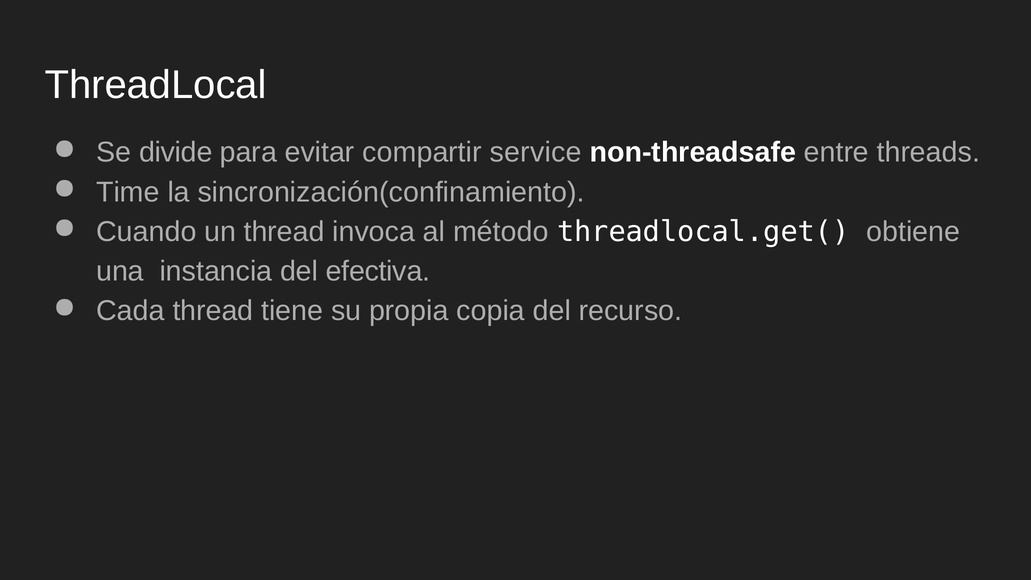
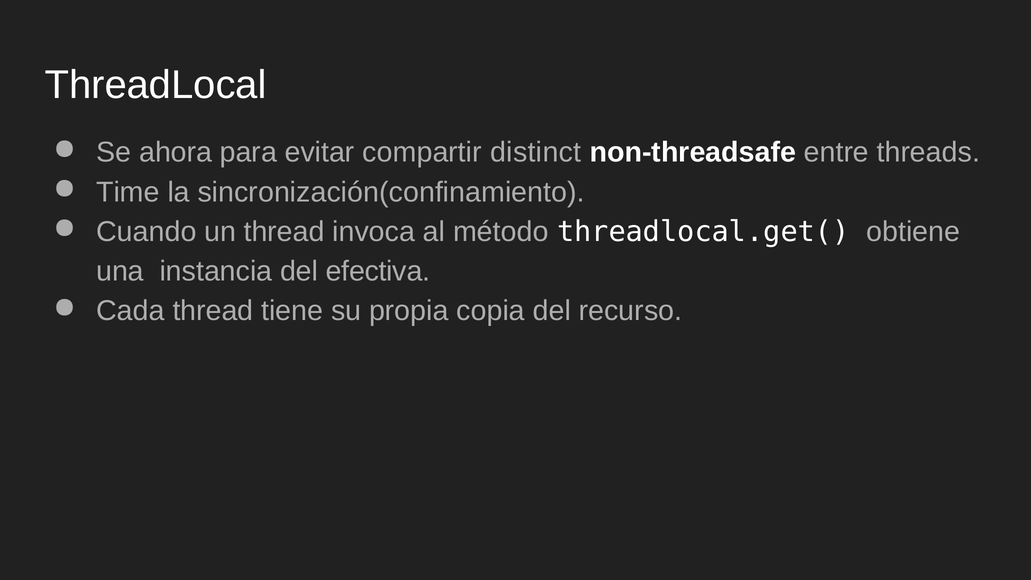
divide: divide -> ahora
service: service -> distinct
